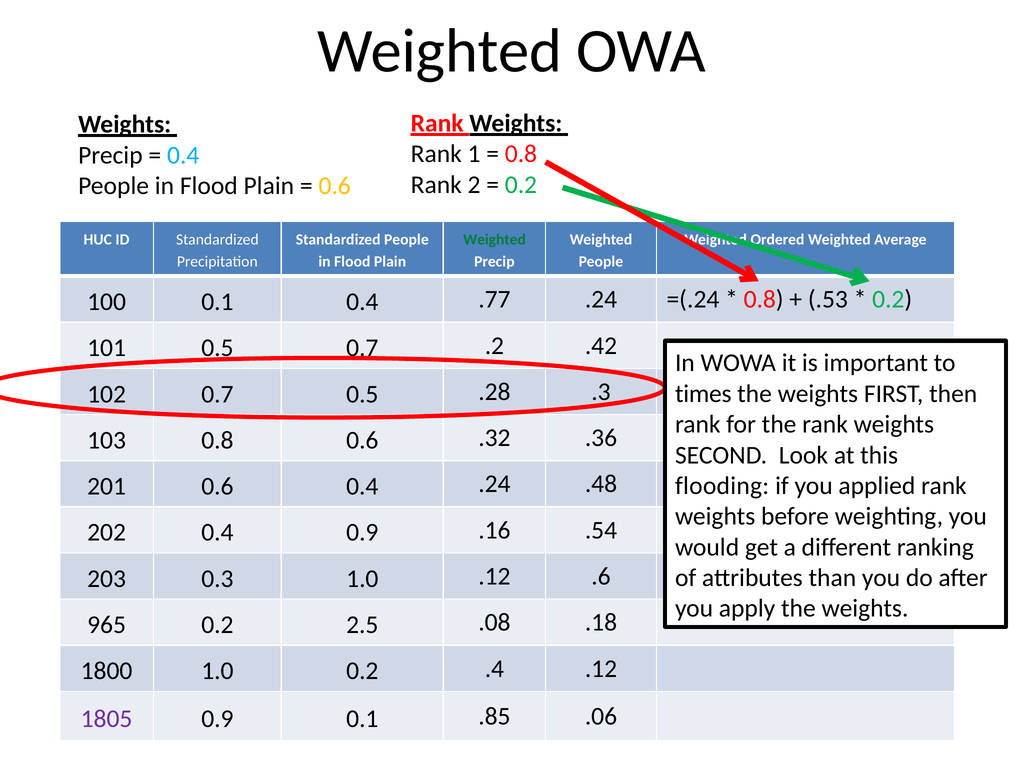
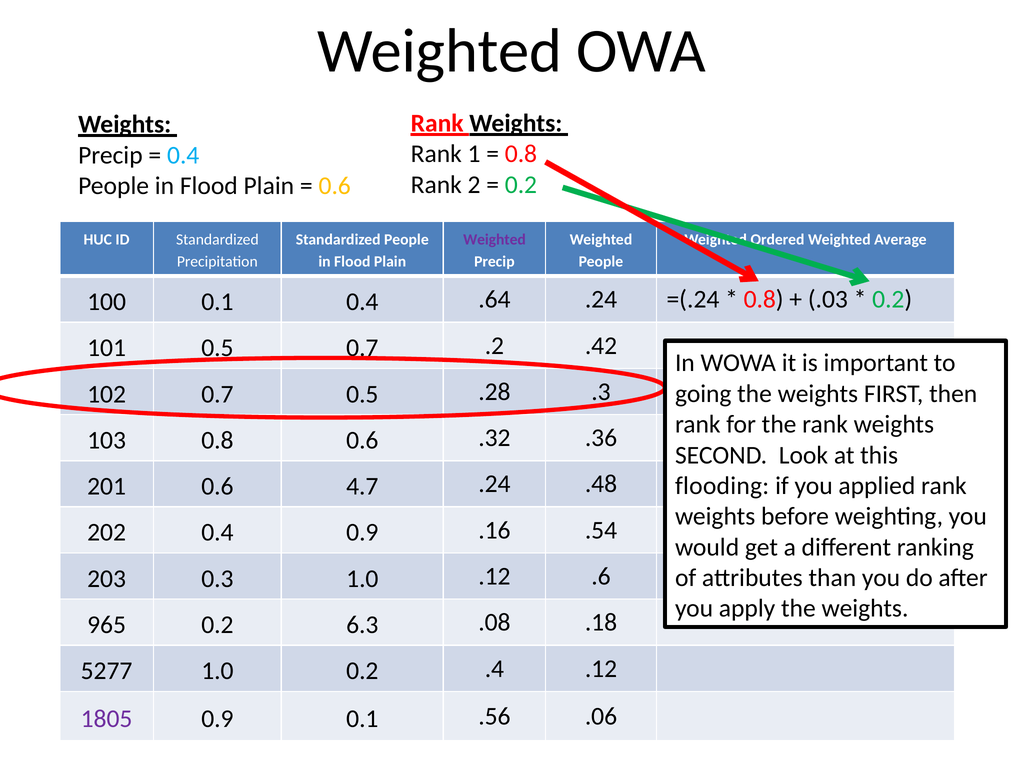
Weighted at (494, 239) colour: green -> purple
.77: .77 -> .64
.53: .53 -> .03
times: times -> going
0.6 0.4: 0.4 -> 4.7
2.5: 2.5 -> 6.3
1800: 1800 -> 5277
.85: .85 -> .56
